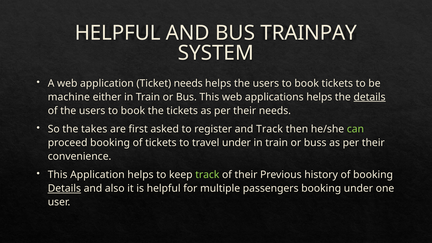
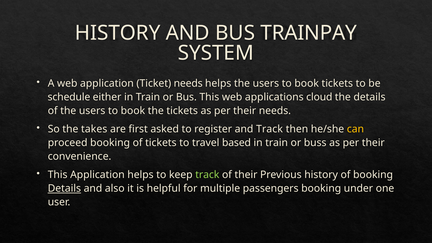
HELPFUL at (118, 33): HELPFUL -> HISTORY
machine: machine -> schedule
applications helps: helps -> cloud
details at (370, 97) underline: present -> none
can colour: light green -> yellow
travel under: under -> based
